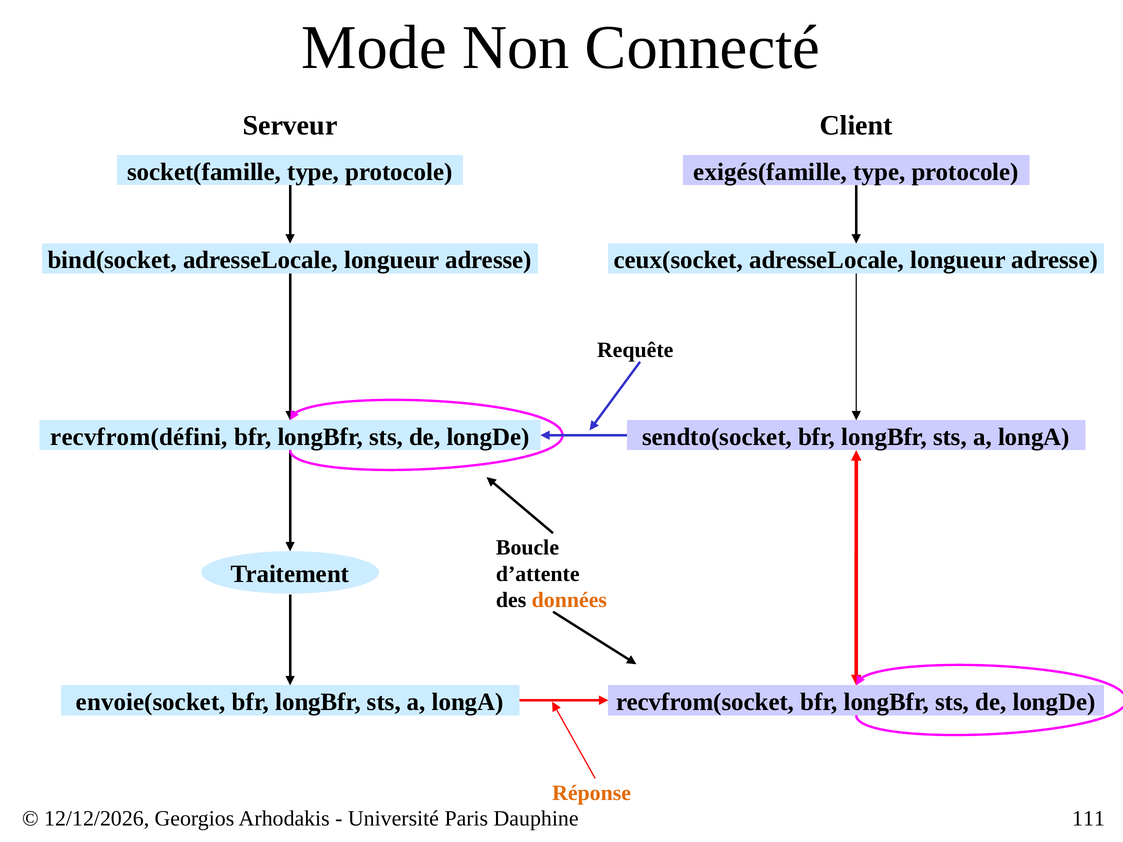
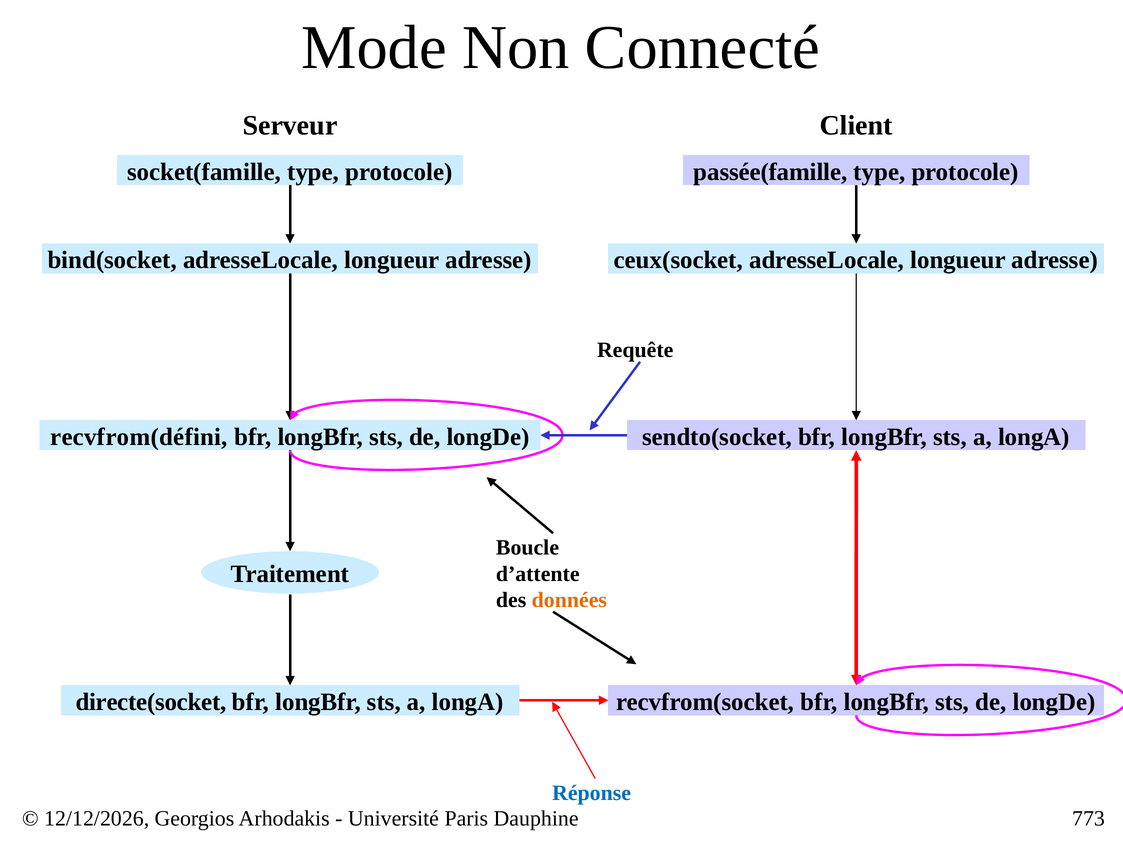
exigés(famille: exigés(famille -> passée(famille
envoie(socket: envoie(socket -> directe(socket
Réponse colour: orange -> blue
111: 111 -> 773
